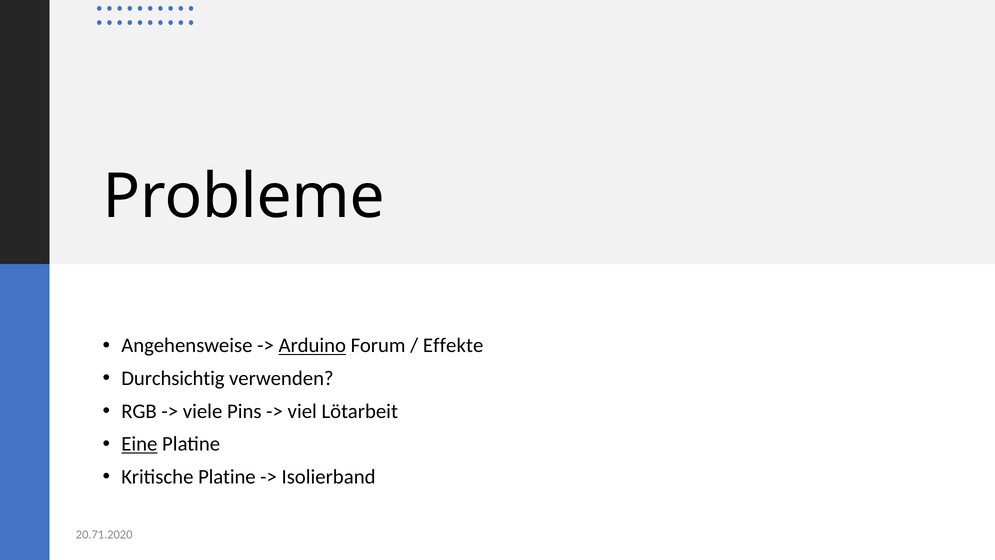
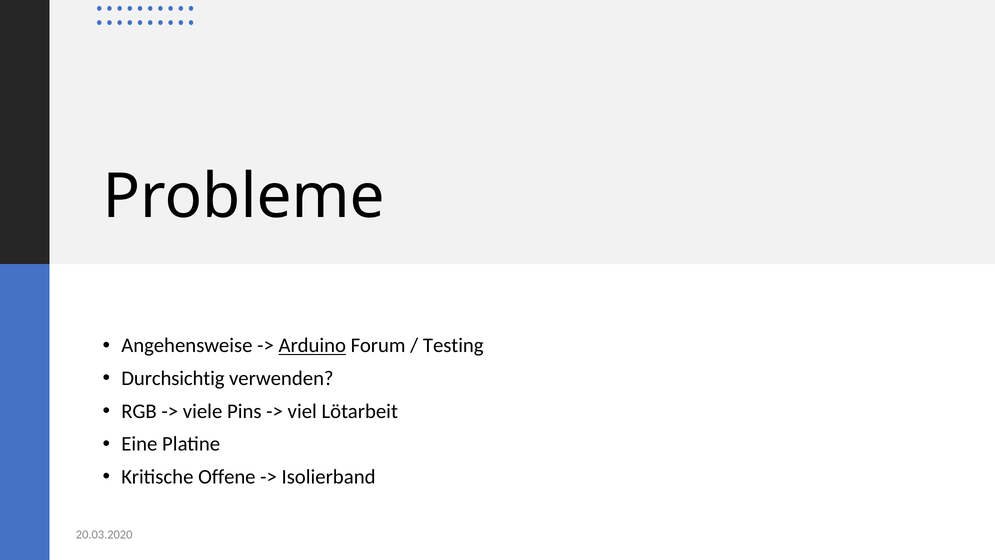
Effekte: Effekte -> Testing
Eine underline: present -> none
Kritische Platine: Platine -> Offene
20.71.2020: 20.71.2020 -> 20.03.2020
